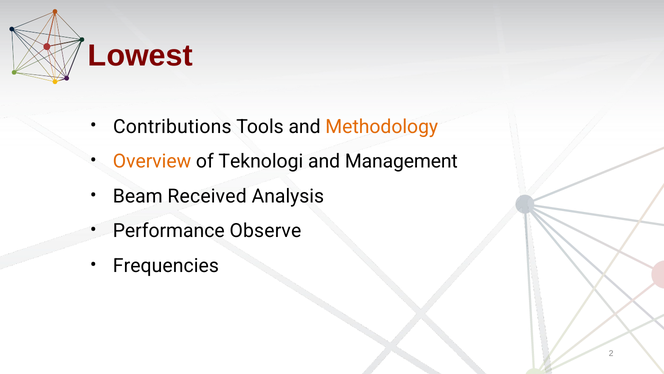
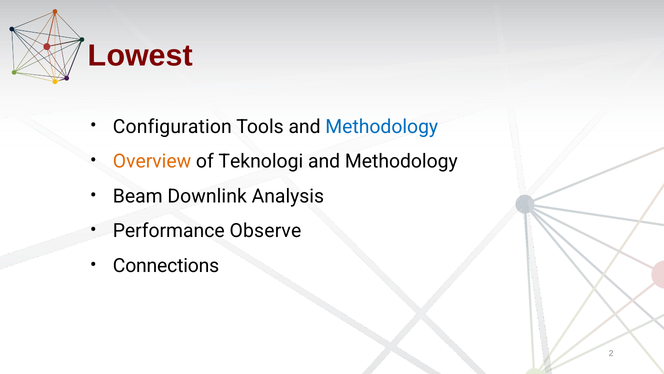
Contributions: Contributions -> Configuration
Methodology at (382, 126) colour: orange -> blue
Management at (401, 161): Management -> Methodology
Received: Received -> Downlink
Frequencies: Frequencies -> Connections
